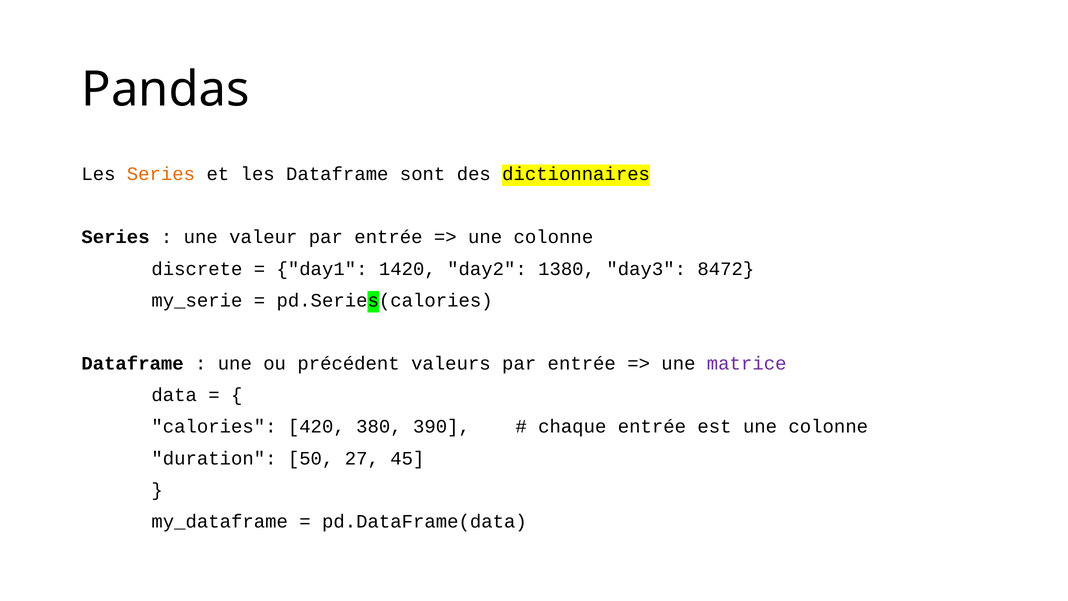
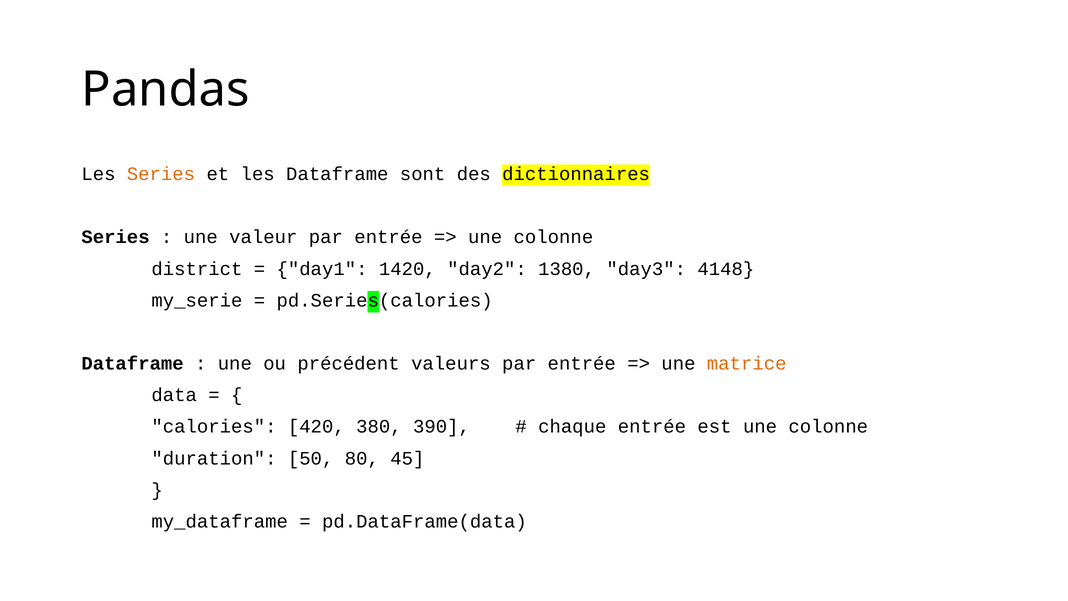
discrete: discrete -> district
8472: 8472 -> 4148
matrice colour: purple -> orange
27: 27 -> 80
